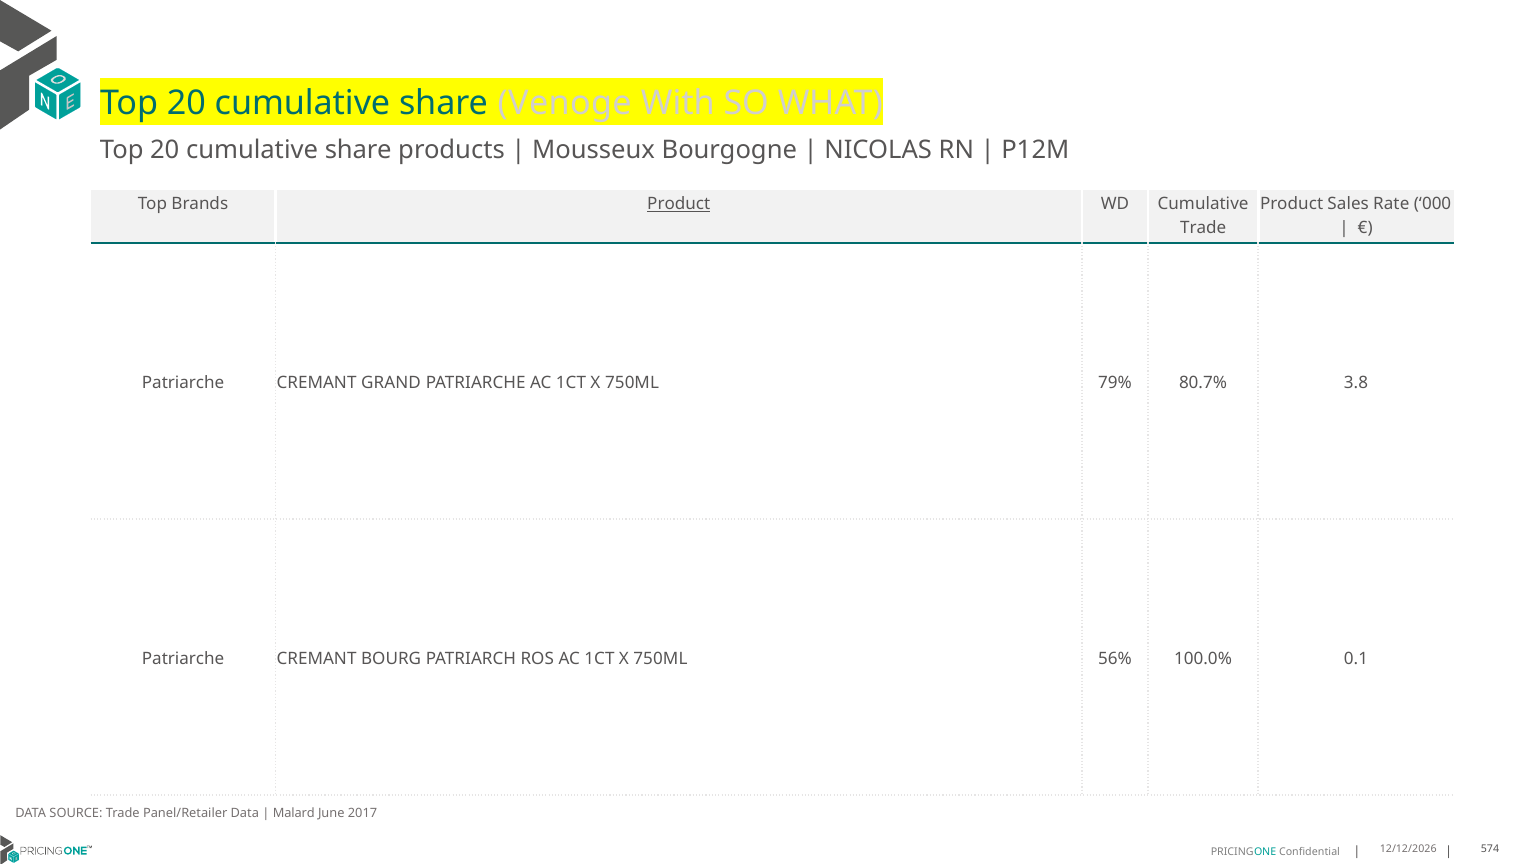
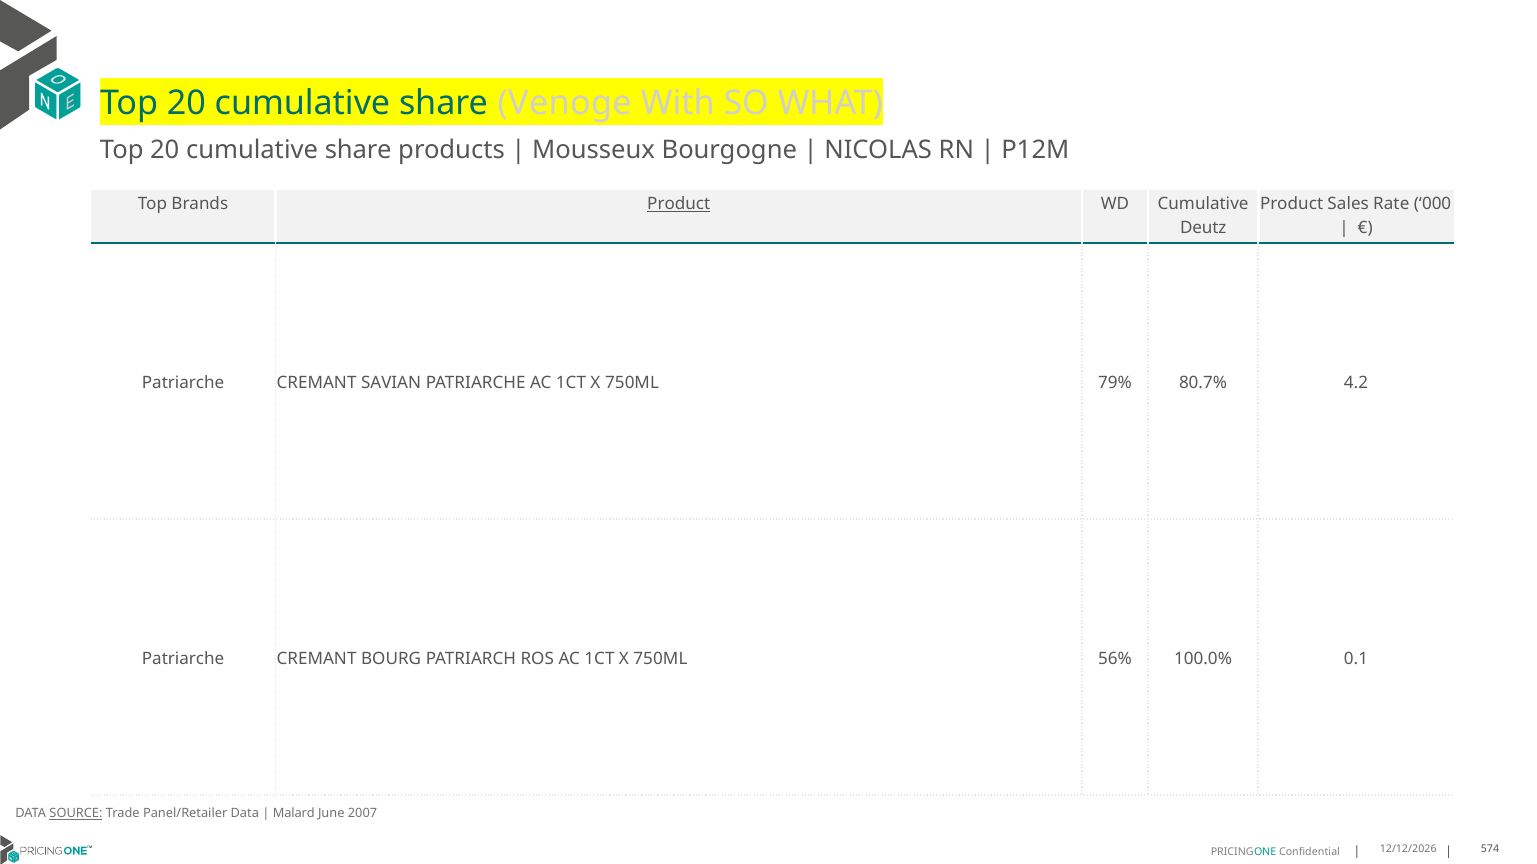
Trade at (1203, 228): Trade -> Deutz
GRAND: GRAND -> SAVIAN
3.8: 3.8 -> 4.2
SOURCE underline: none -> present
2017: 2017 -> 2007
